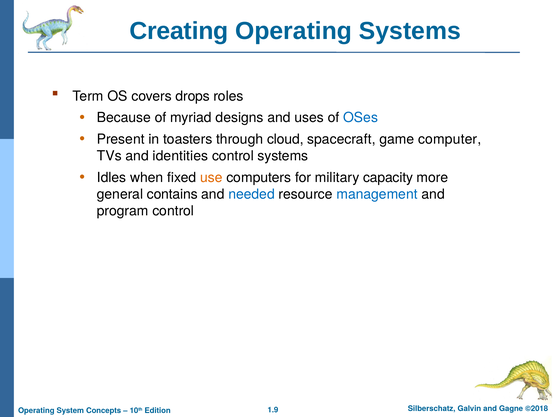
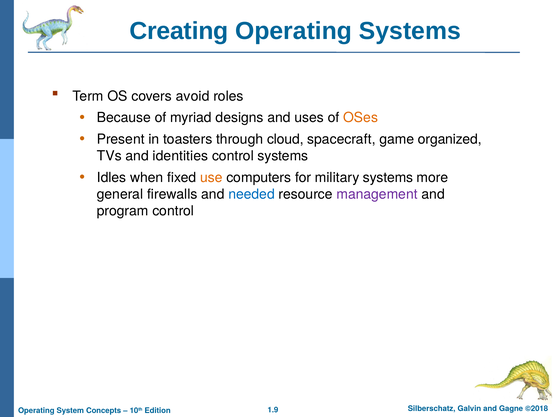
drops: drops -> avoid
OSes colour: blue -> orange
computer: computer -> organized
military capacity: capacity -> systems
contains: contains -> firewalls
management colour: blue -> purple
